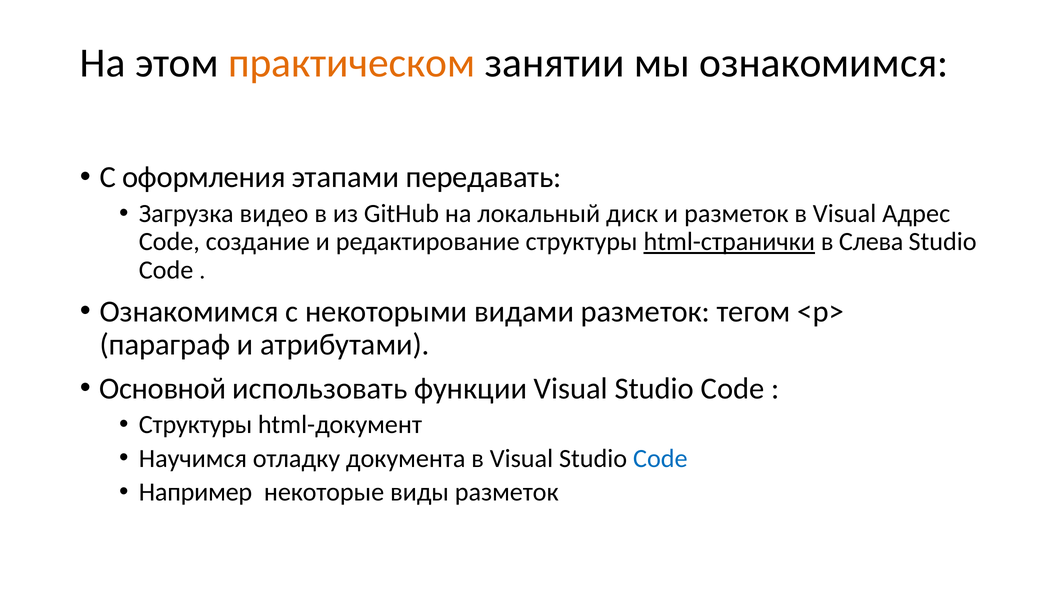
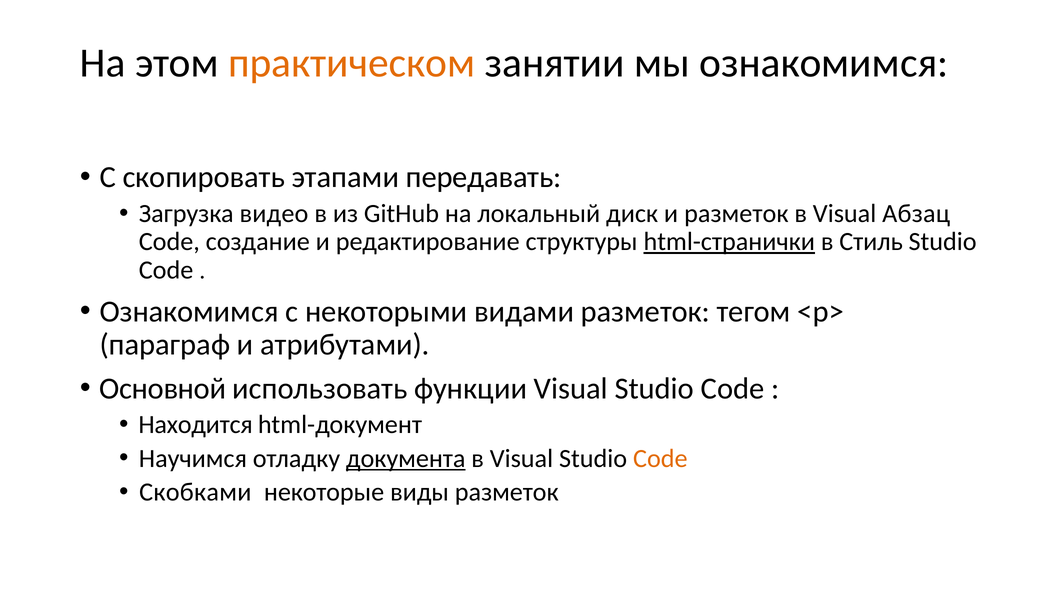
оформления: оформления -> скопировать
Адрес: Адрес -> Абзац
Слева: Слева -> Стиль
Структуры at (196, 424): Структуры -> Находится
документа underline: none -> present
Code at (660, 458) colour: blue -> orange
Например: Например -> Скобками
